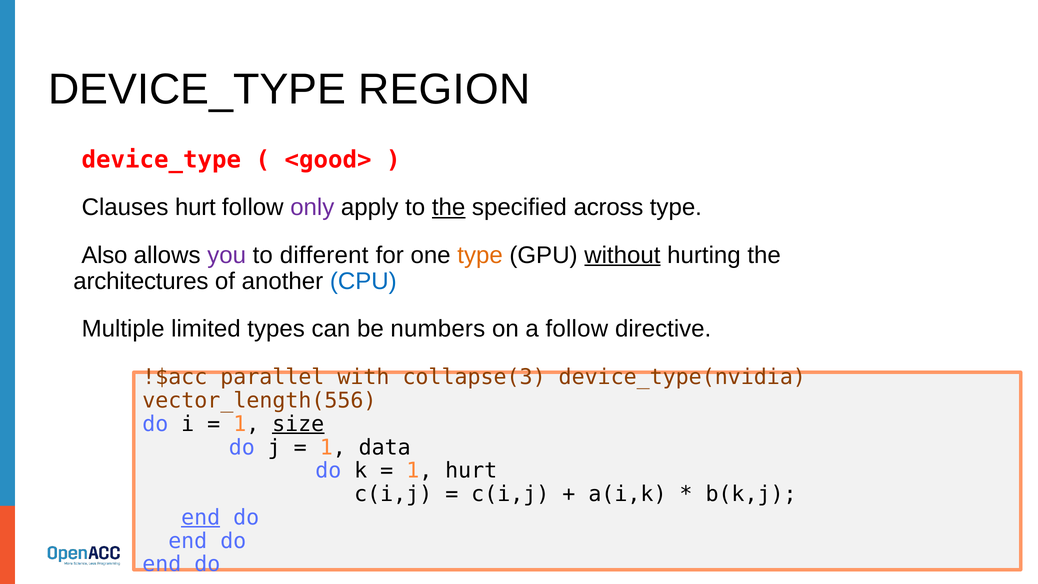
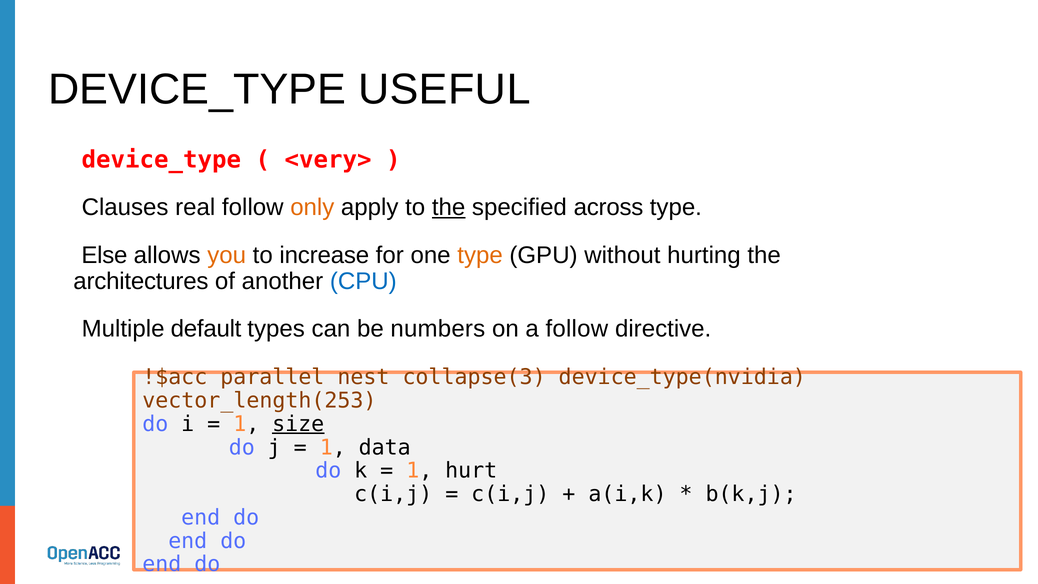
REGION: REGION -> USEFUL
<good>: <good> -> <very>
Clauses hurt: hurt -> real
only colour: purple -> orange
Also: Also -> Else
you colour: purple -> orange
different: different -> increase
without underline: present -> none
limited: limited -> default
with: with -> nest
vector_length(556: vector_length(556 -> vector_length(253
end at (201, 517) underline: present -> none
